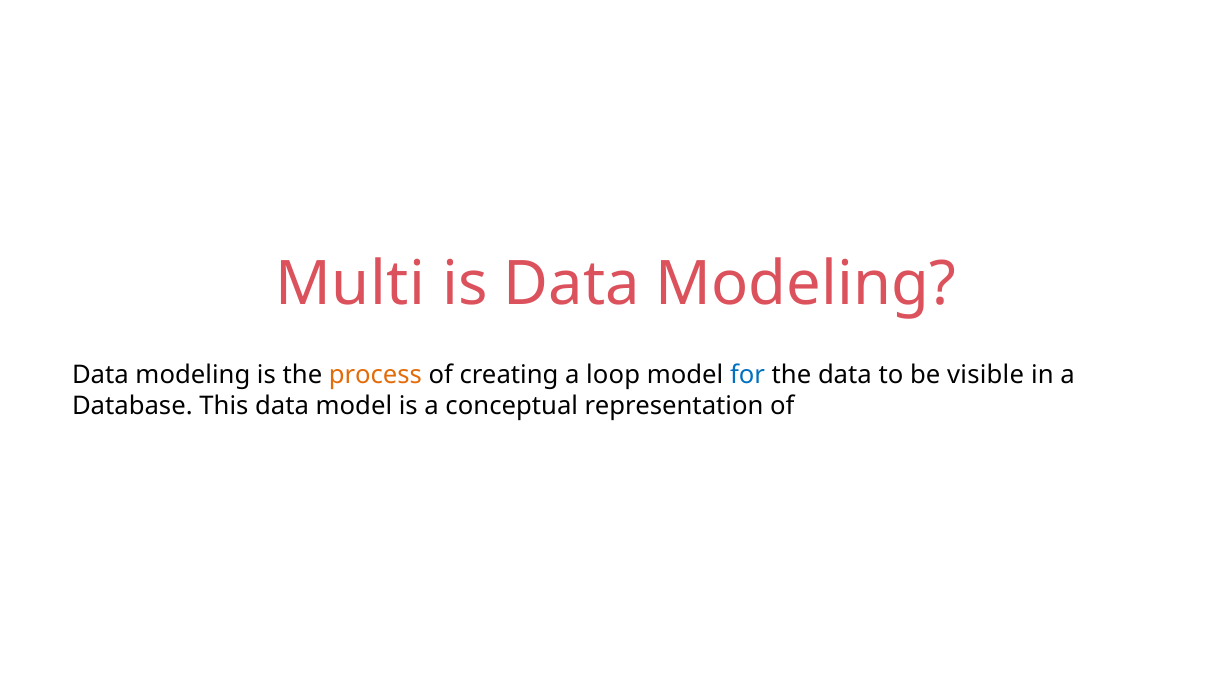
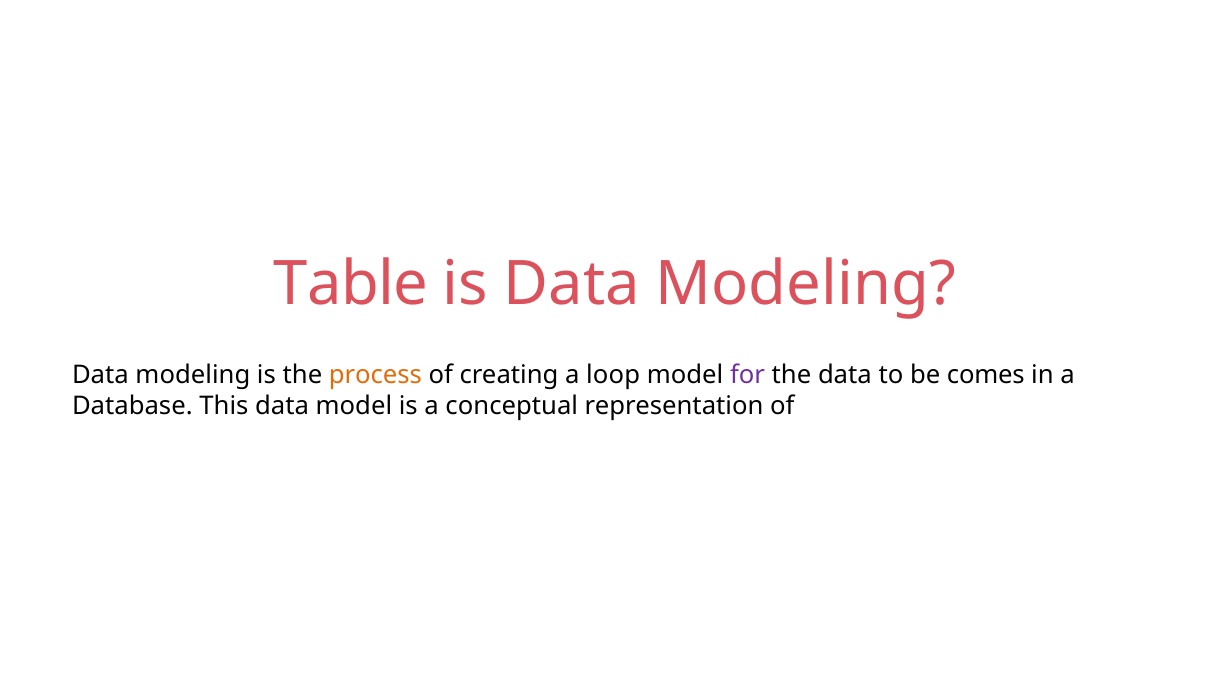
Multi: Multi -> Table
for colour: blue -> purple
visible: visible -> comes
